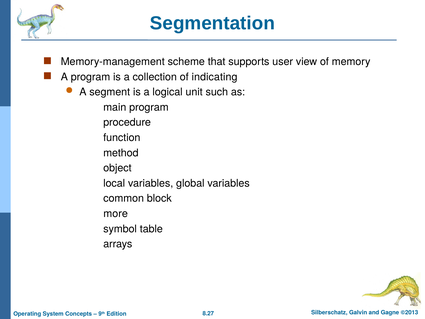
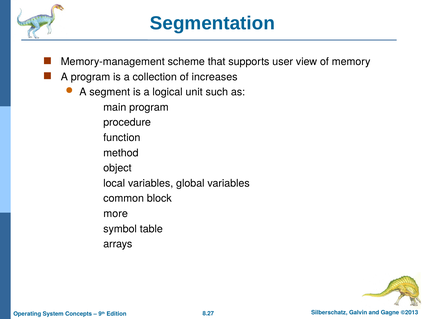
indicating: indicating -> increases
